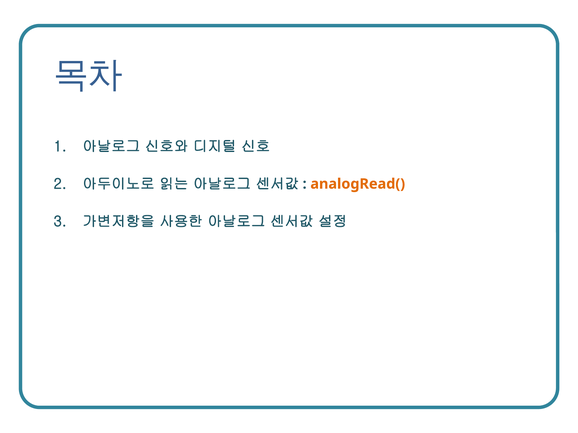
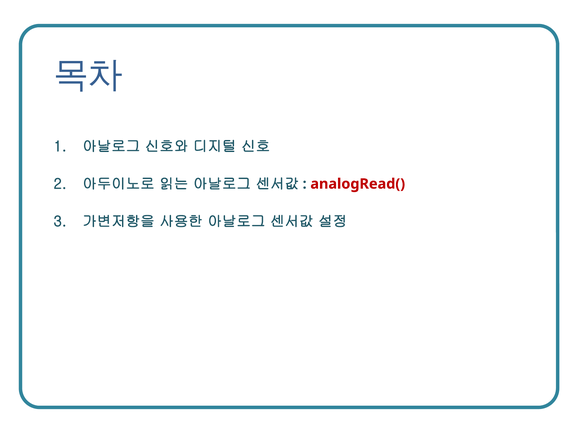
analogRead( colour: orange -> red
